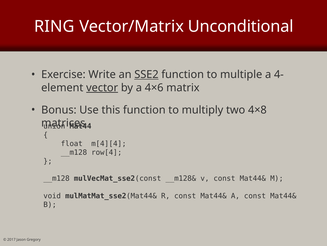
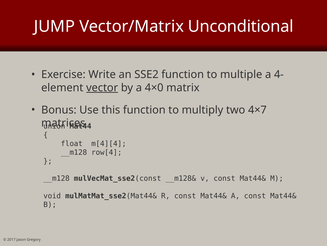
RING: RING -> JUMP
SSE2 underline: present -> none
4×6: 4×6 -> 4×0
4×8: 4×8 -> 4×7
